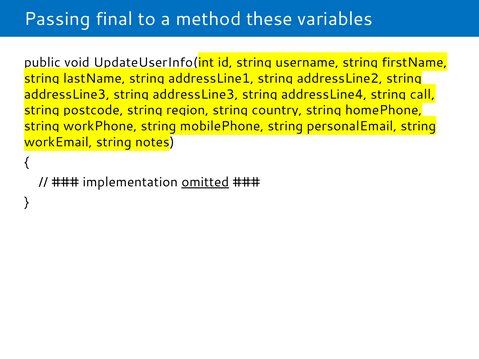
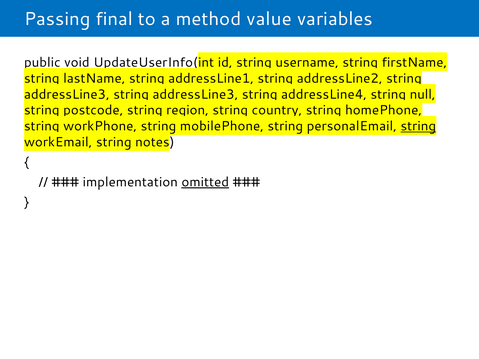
these: these -> value
call: call -> null
string at (418, 126) underline: none -> present
